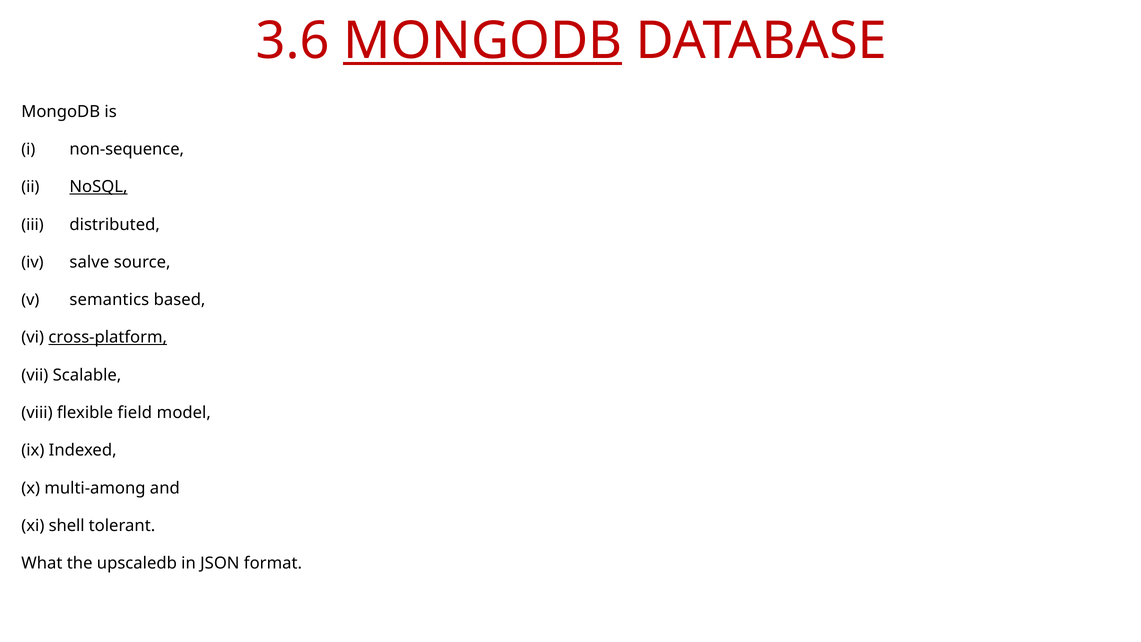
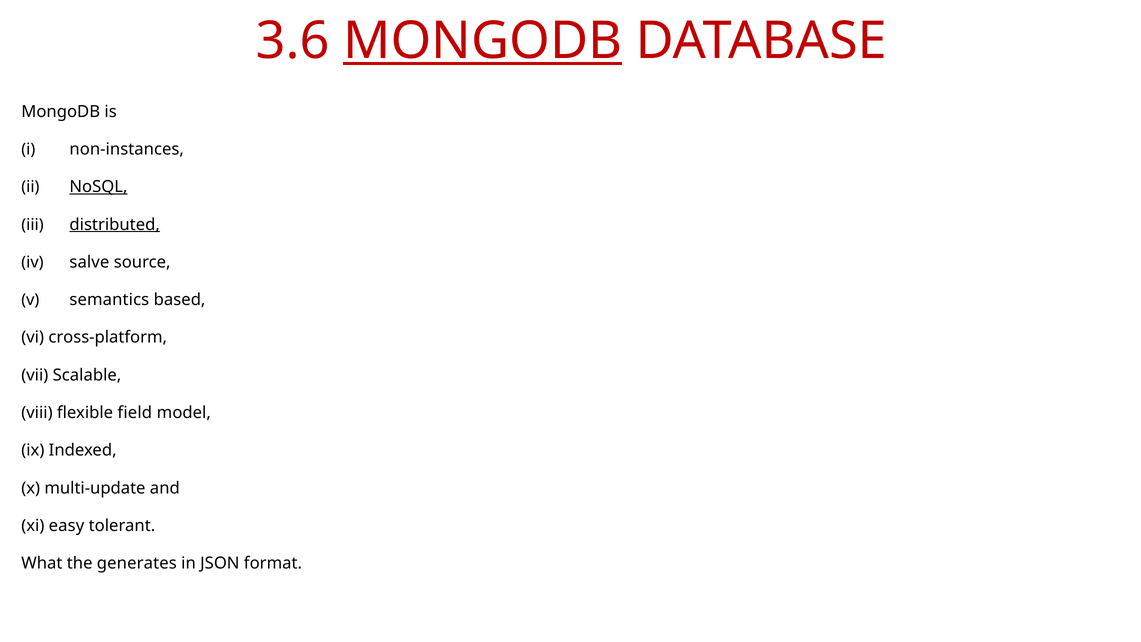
non-sequence: non-sequence -> non-instances
distributed underline: none -> present
cross-platform underline: present -> none
multi-among: multi-among -> multi-update
shell: shell -> easy
upscaledb: upscaledb -> generates
